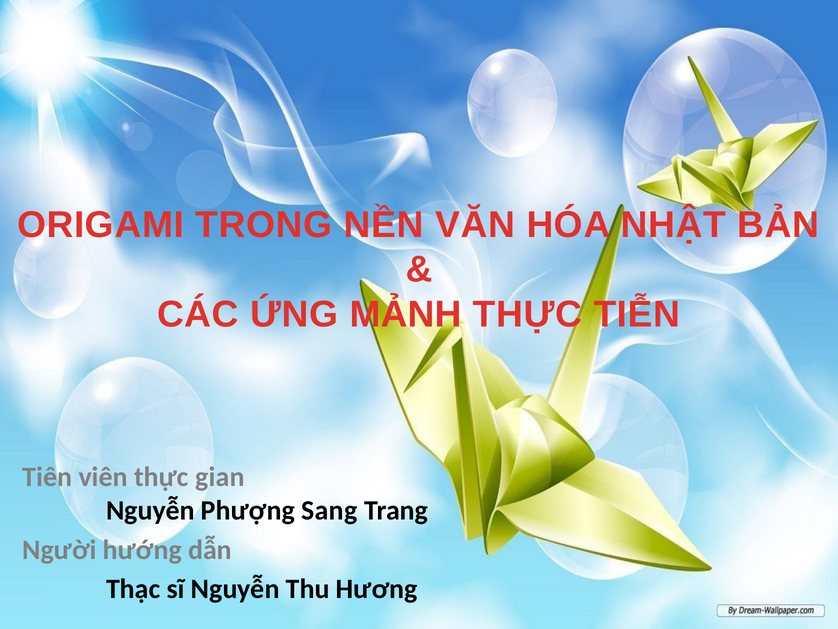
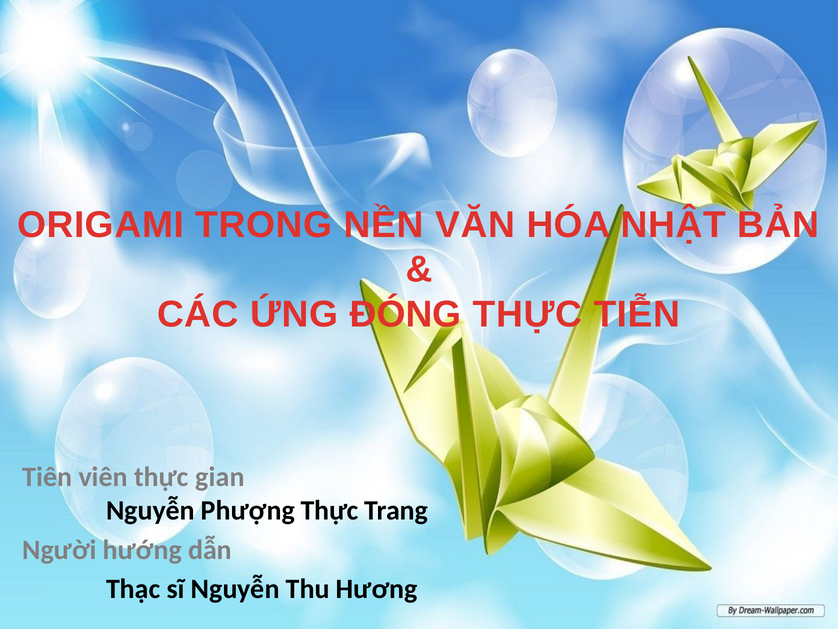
MẢNH: MẢNH -> ĐÓNG
Phượng Sang: Sang -> Thực
